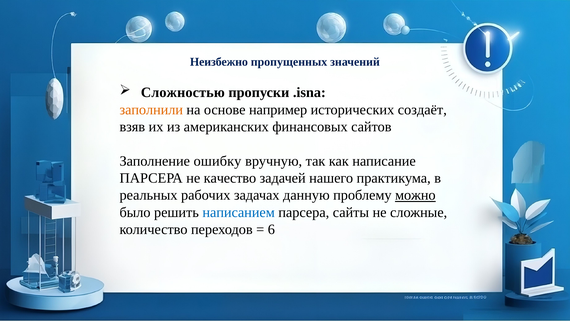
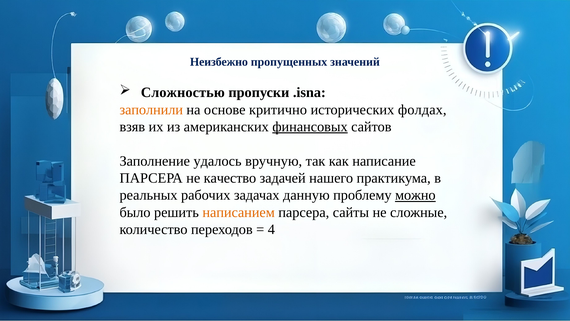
например: например -> критично
создаёт: создаёт -> фолдах
финансовых underline: none -> present
ошибку: ошибку -> удалось
написанием colour: blue -> orange
6: 6 -> 4
